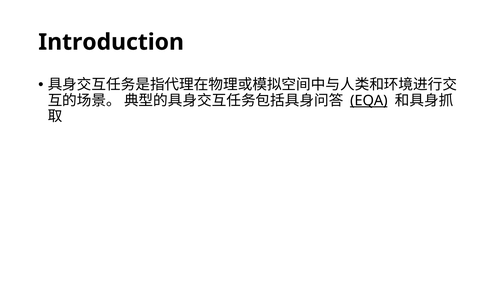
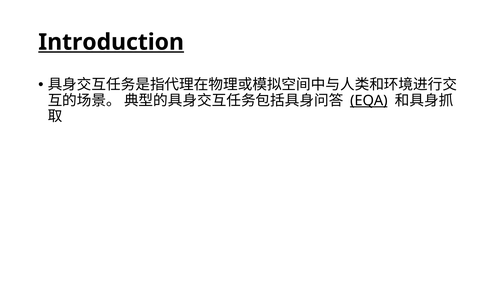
Introduction underline: none -> present
